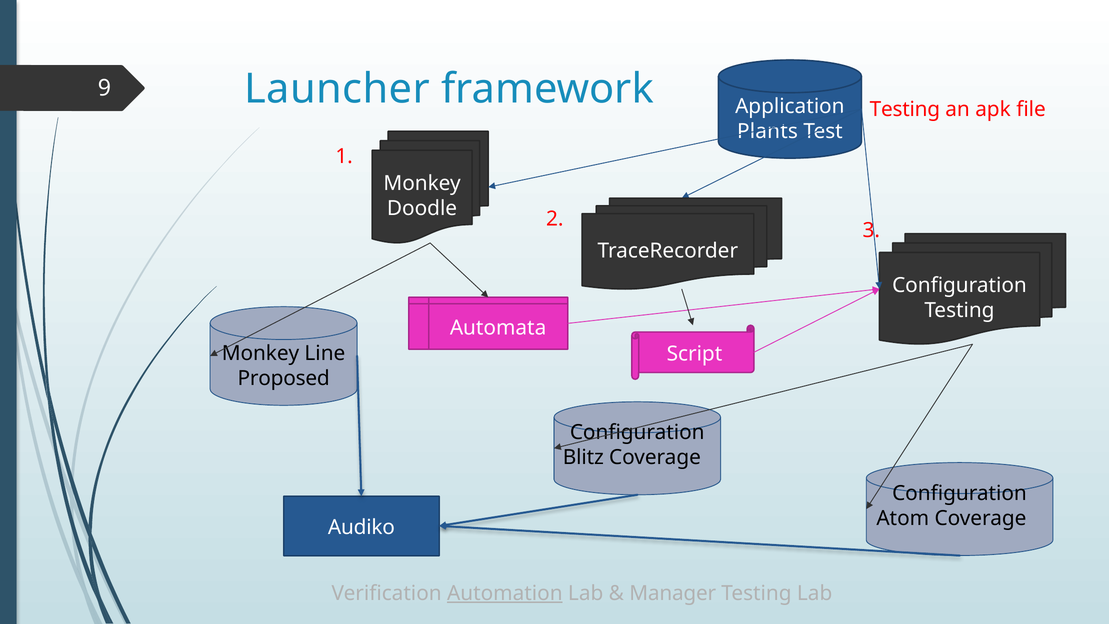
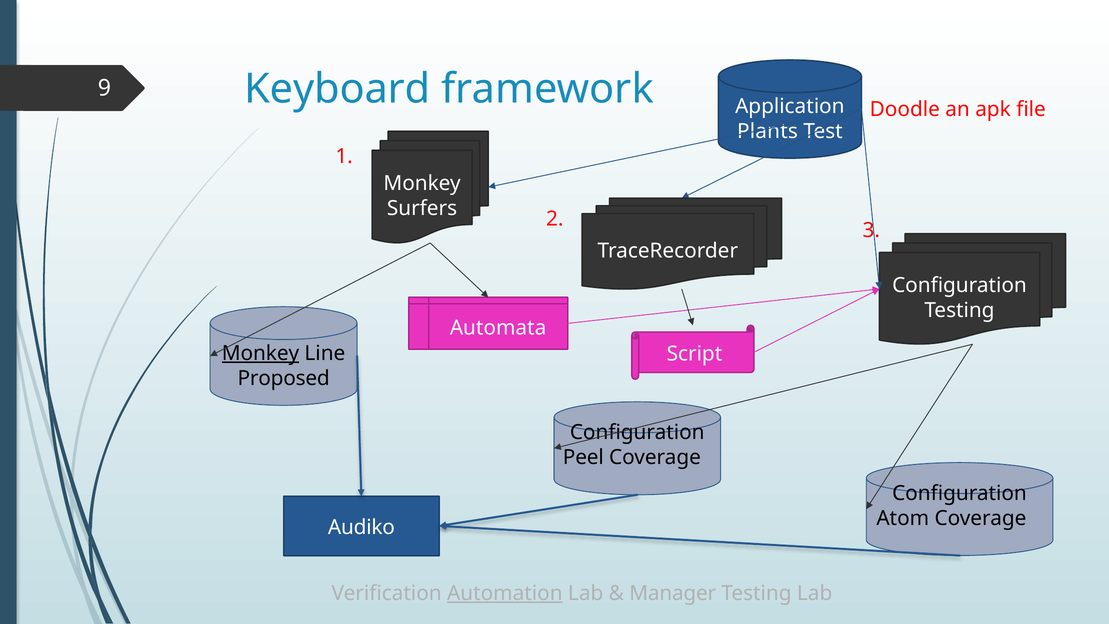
Launcher: Launcher -> Keyboard
Testing at (905, 109): Testing -> Doodle
Doodle: Doodle -> Surfers
Monkey at (260, 353) underline: none -> present
Blitz: Blitz -> Peel
